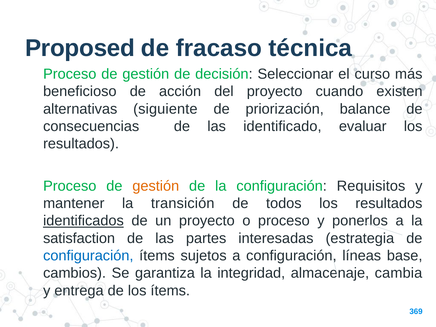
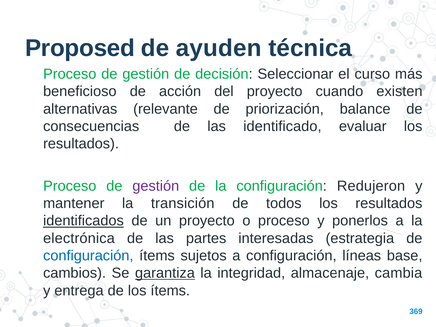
fracaso: fracaso -> ayuden
siguiente: siguiente -> relevante
gestión at (156, 186) colour: orange -> purple
Requisitos: Requisitos -> Redujeron
satisfaction: satisfaction -> electrónica
garantiza underline: none -> present
